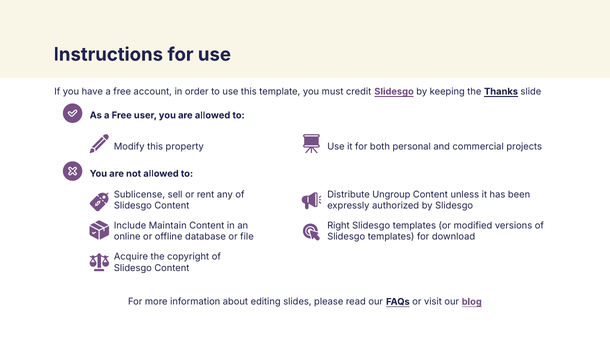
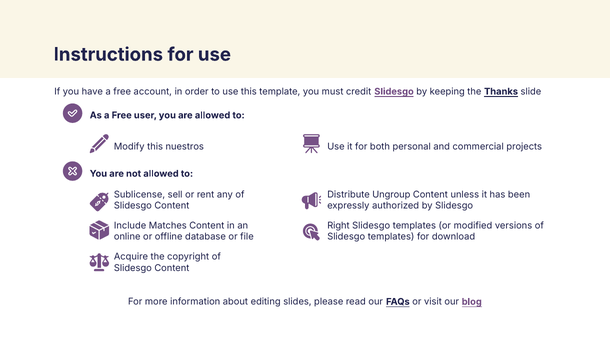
property: property -> nuestros
Maintain: Maintain -> Matches
